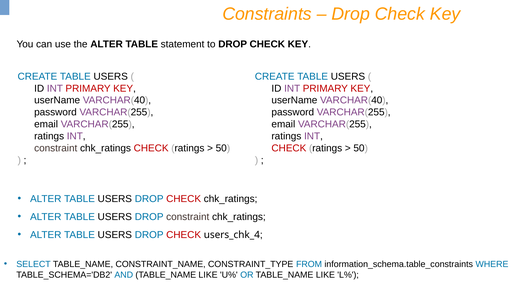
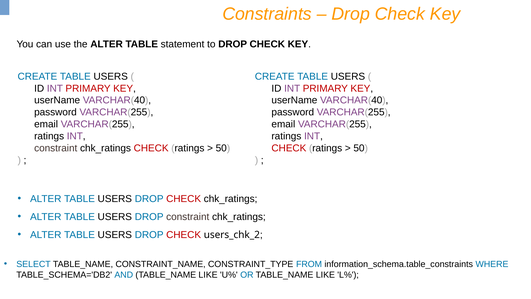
users_chk_4: users_chk_4 -> users_chk_2
